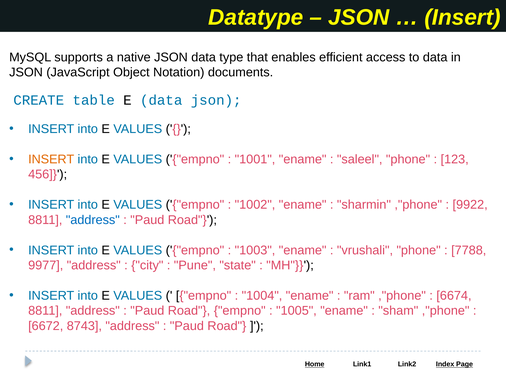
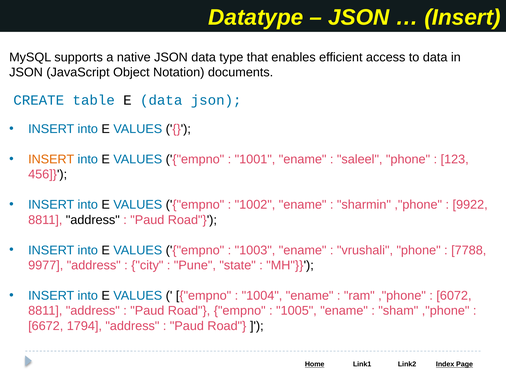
address at (93, 220) colour: blue -> black
6674: 6674 -> 6072
8743: 8743 -> 1794
